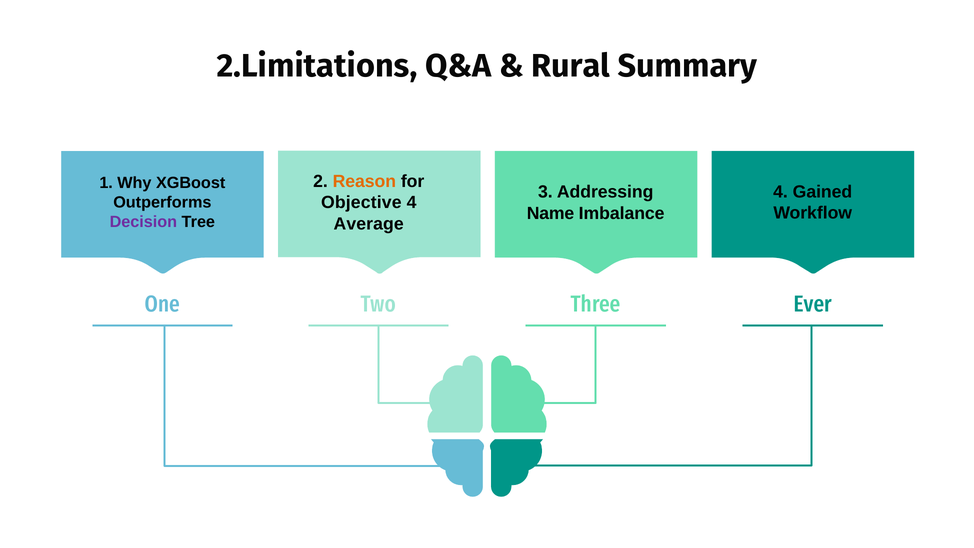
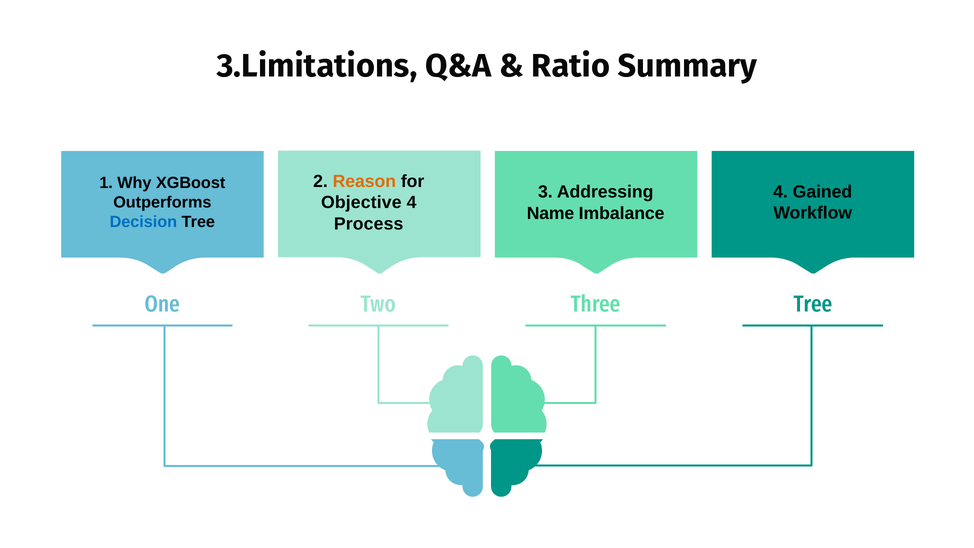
2.Limitations: 2.Limitations -> 3.Limitations
Rural: Rural -> Ratio
Decision colour: purple -> blue
Average: Average -> Process
Two Ever: Ever -> Tree
